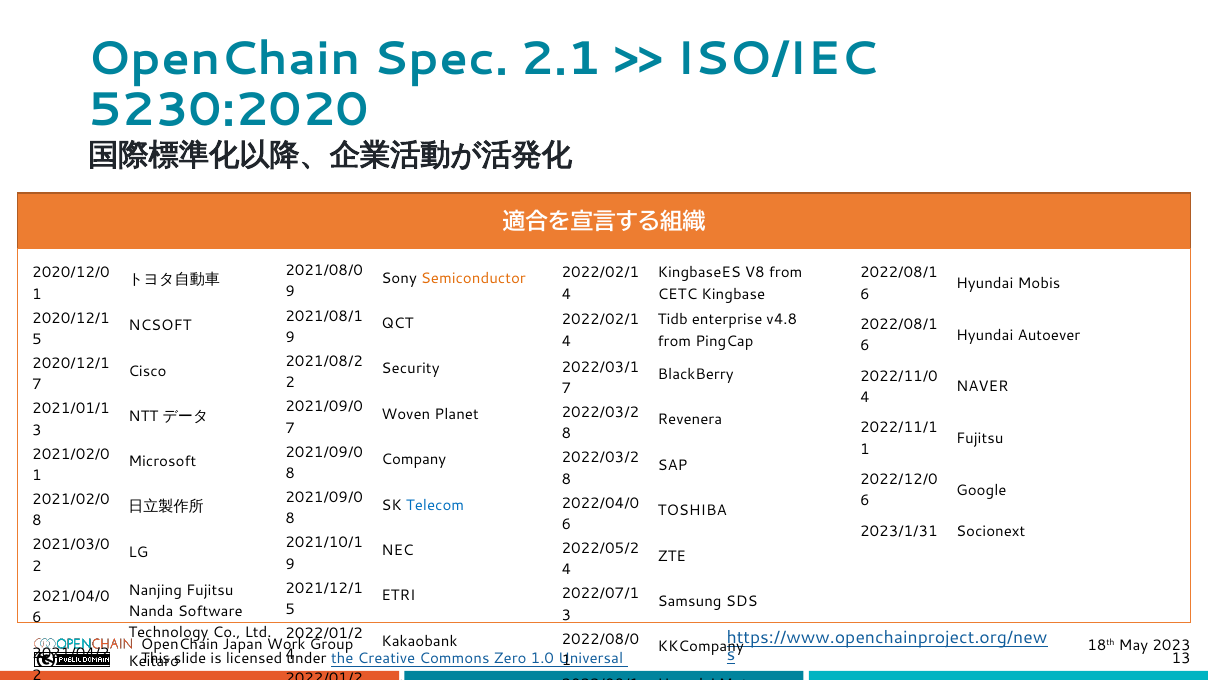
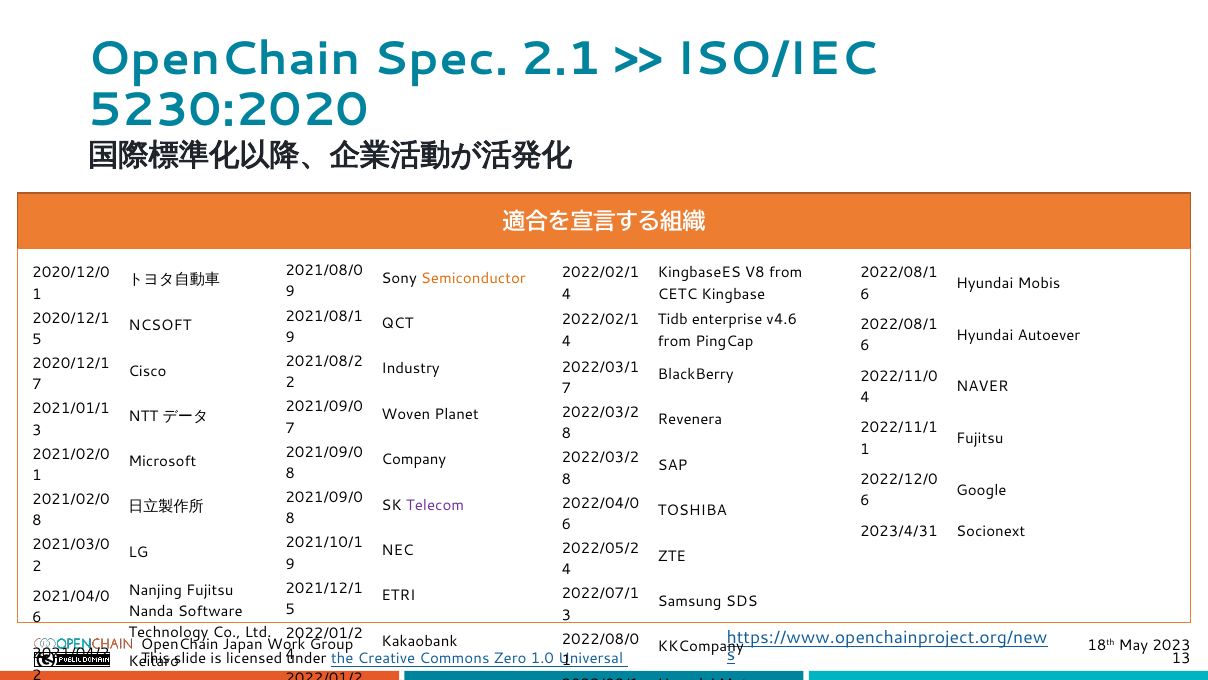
v4.8: v4.8 -> v4.6
Security: Security -> Industry
Telecom colour: blue -> purple
2023/1/31: 2023/1/31 -> 2023/4/31
